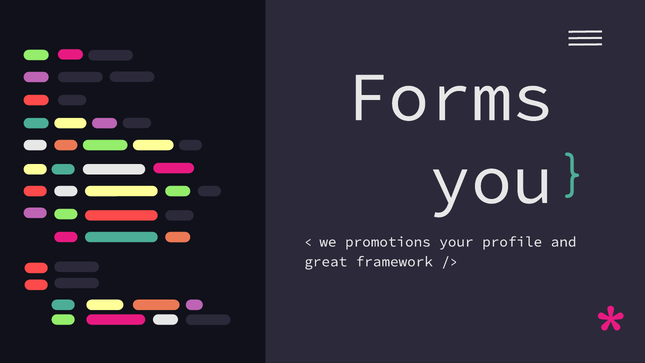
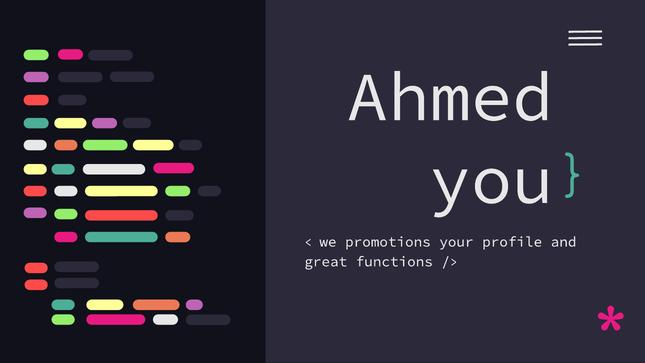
Forms: Forms -> Ahmed
framework: framework -> functions
